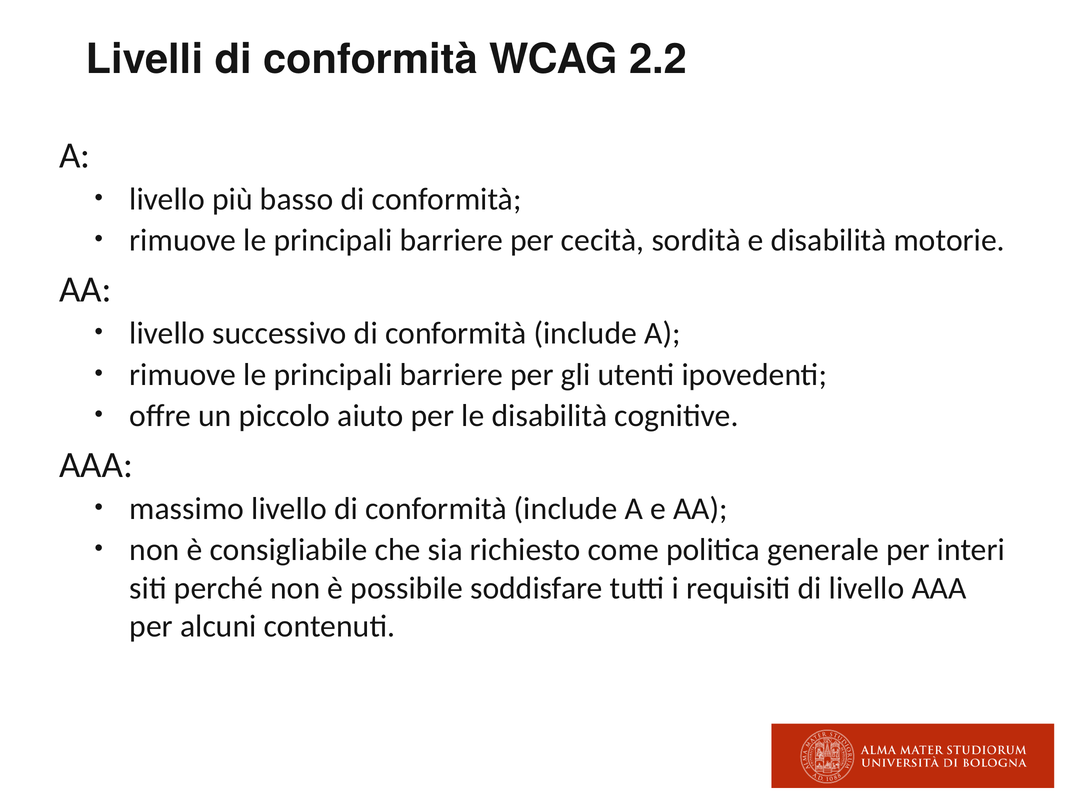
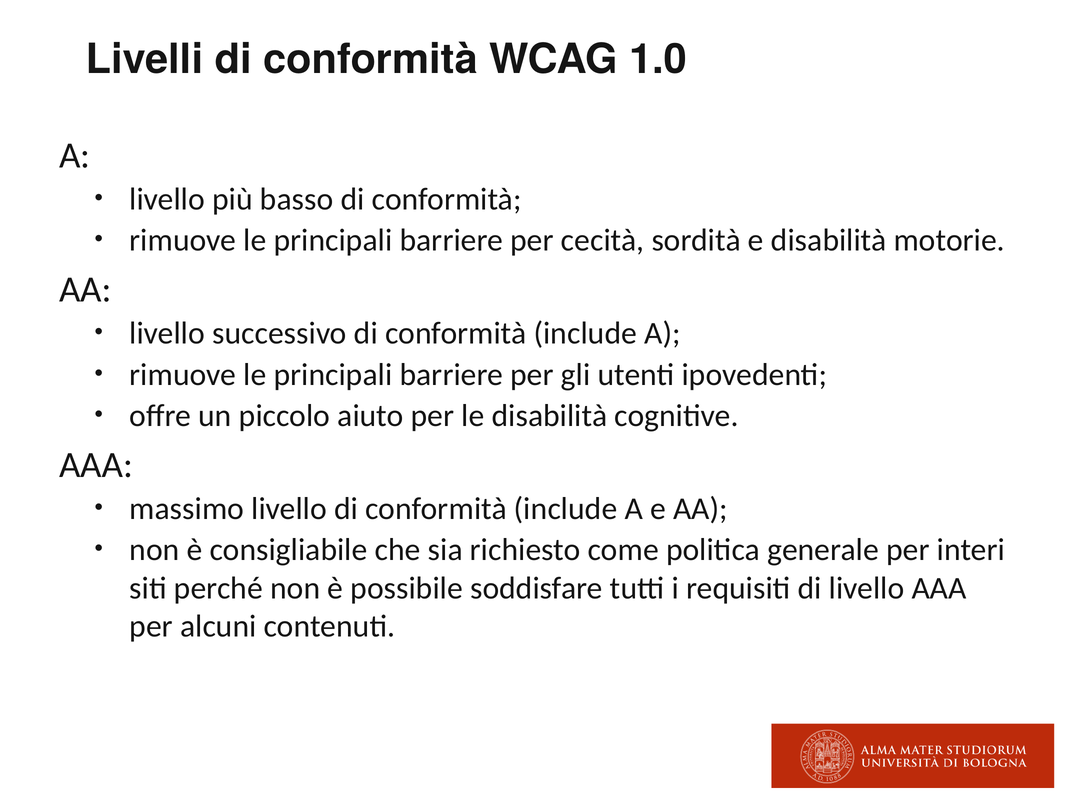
2.2: 2.2 -> 1.0
